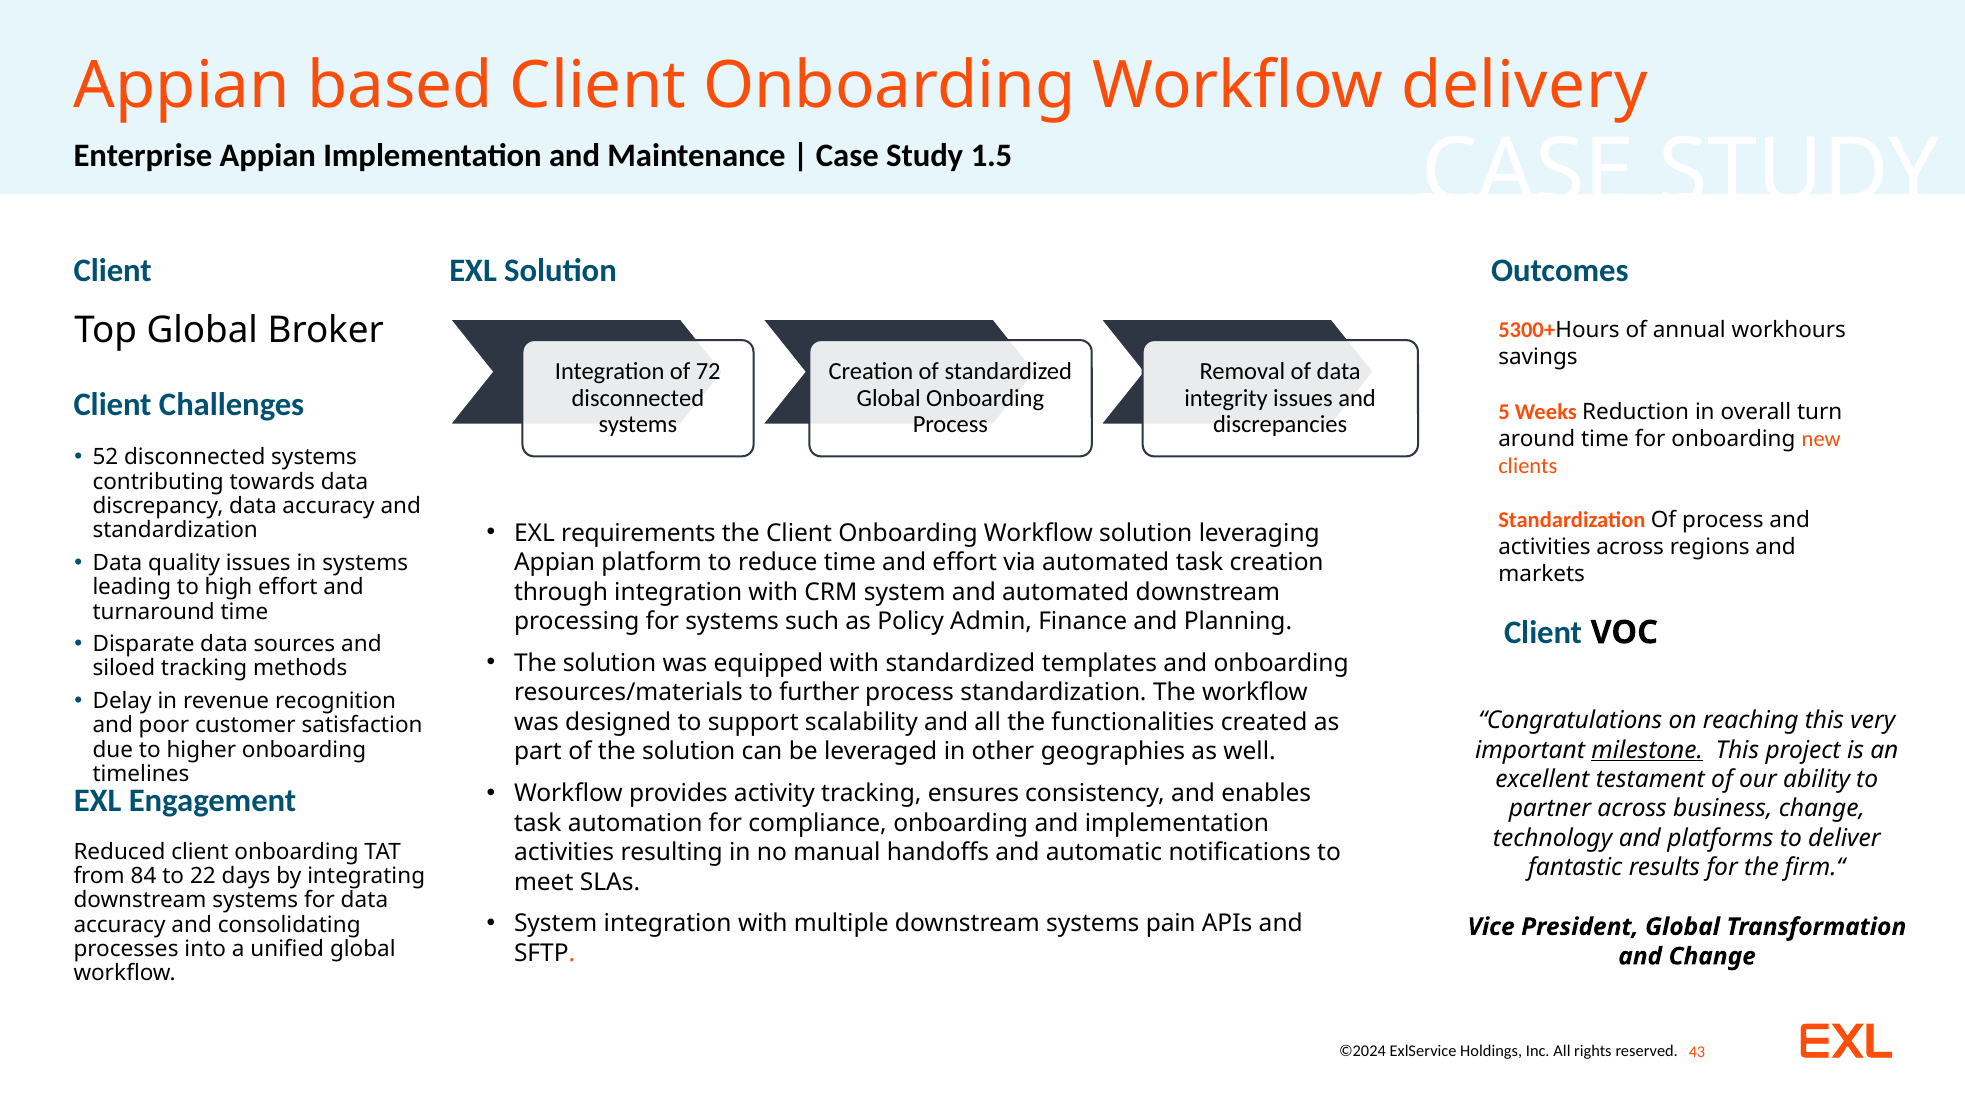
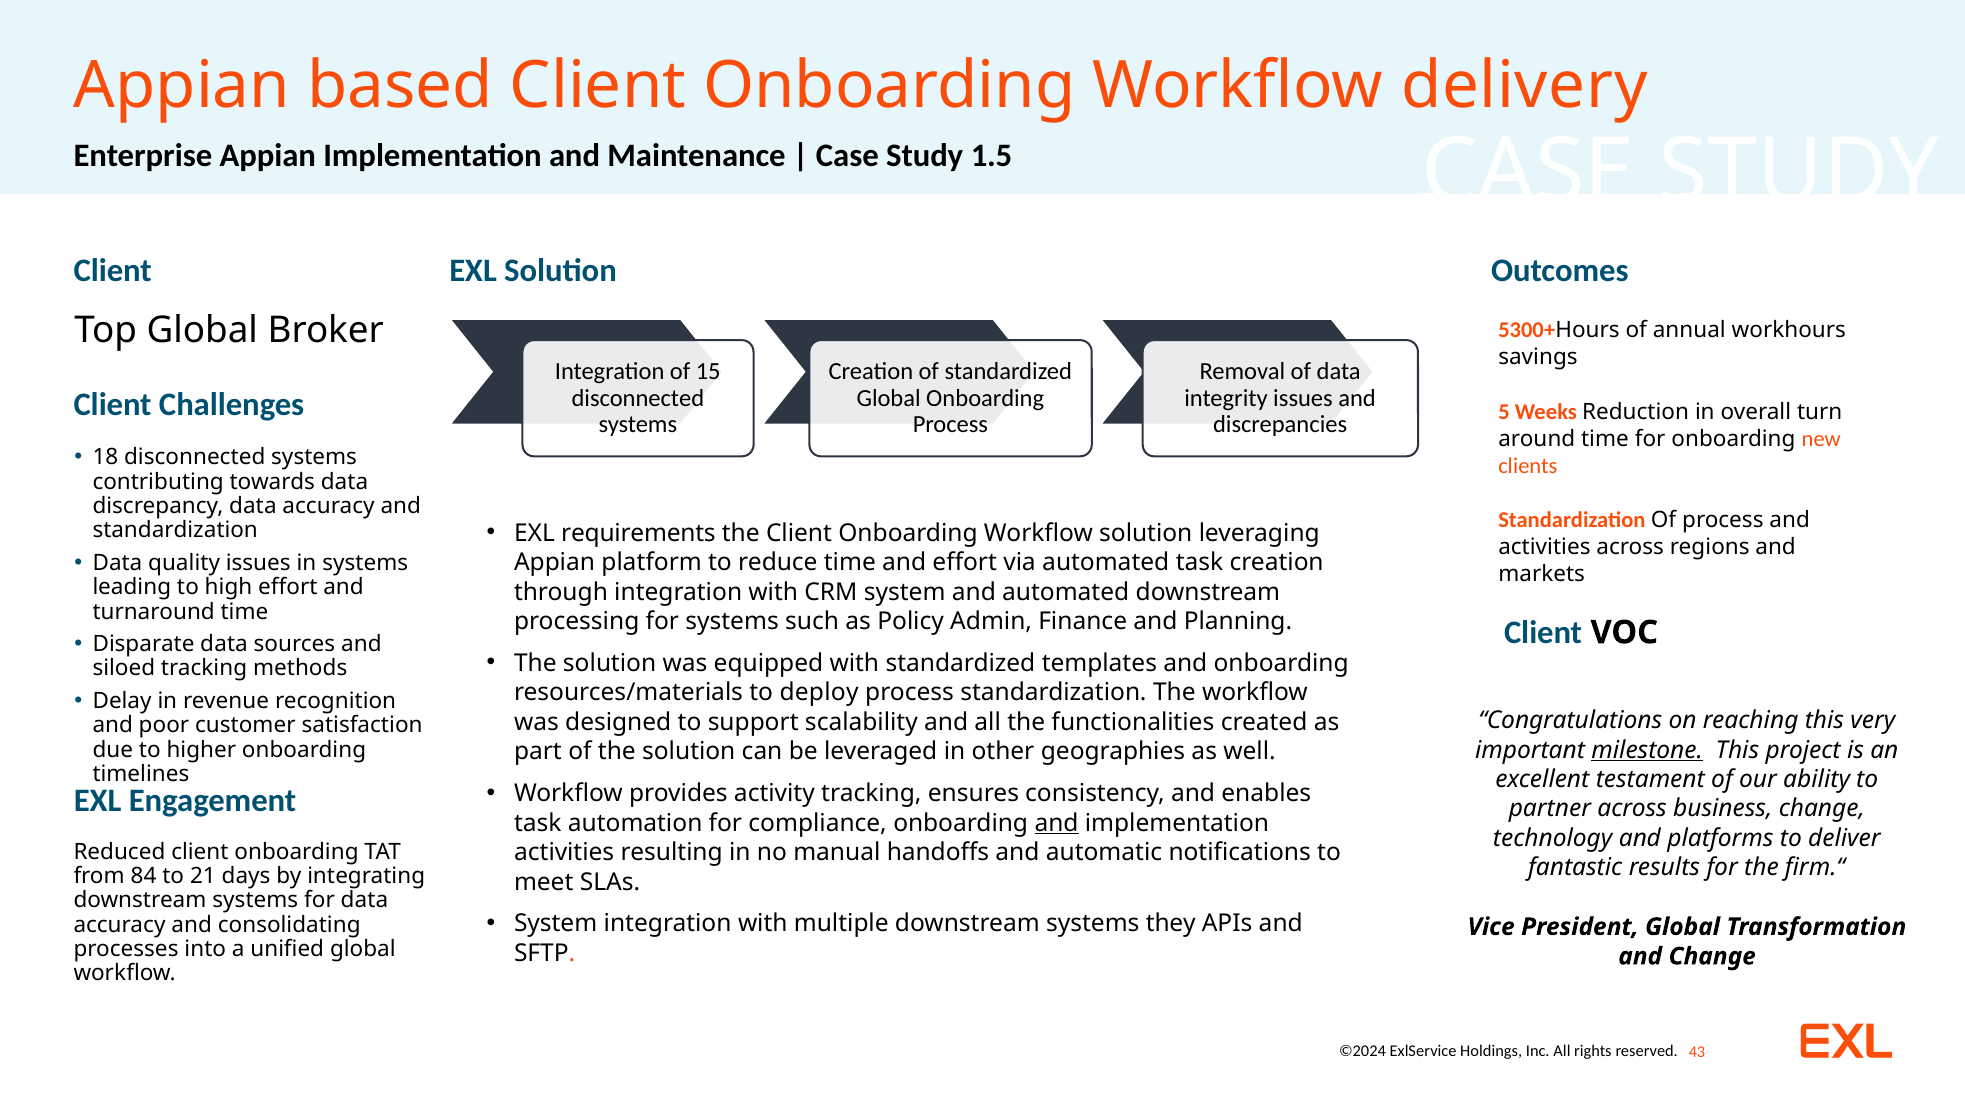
72: 72 -> 15
52: 52 -> 18
further: further -> deploy
and at (1057, 822) underline: none -> present
22: 22 -> 21
pain: pain -> they
